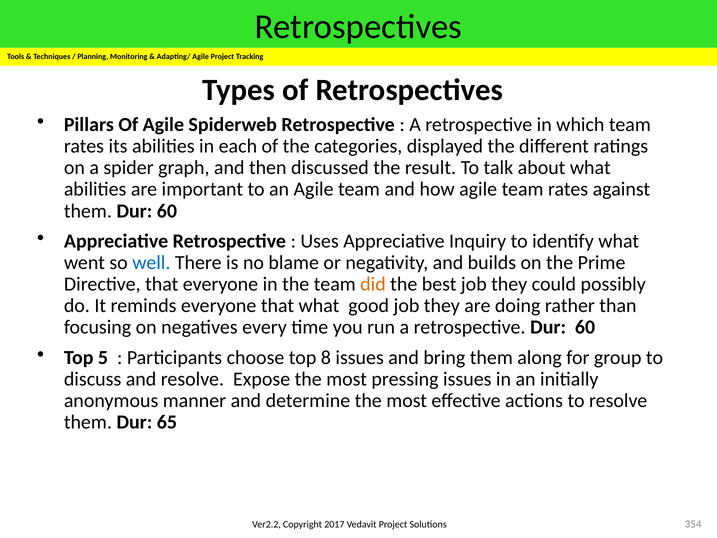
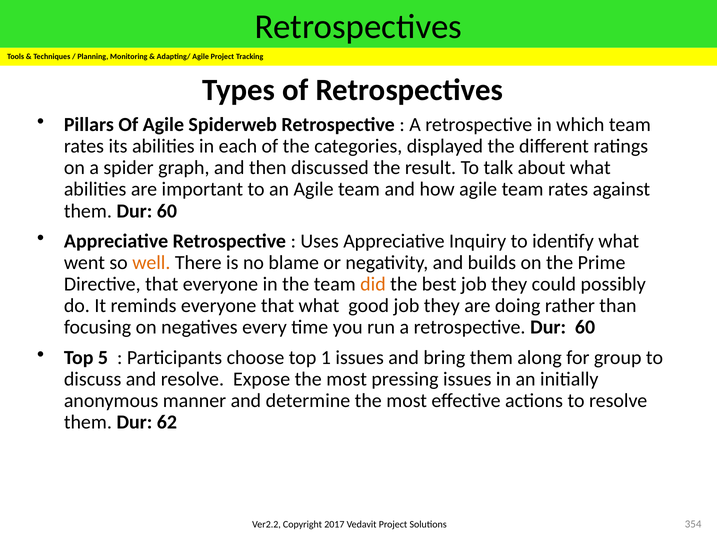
well colour: blue -> orange
8: 8 -> 1
65: 65 -> 62
